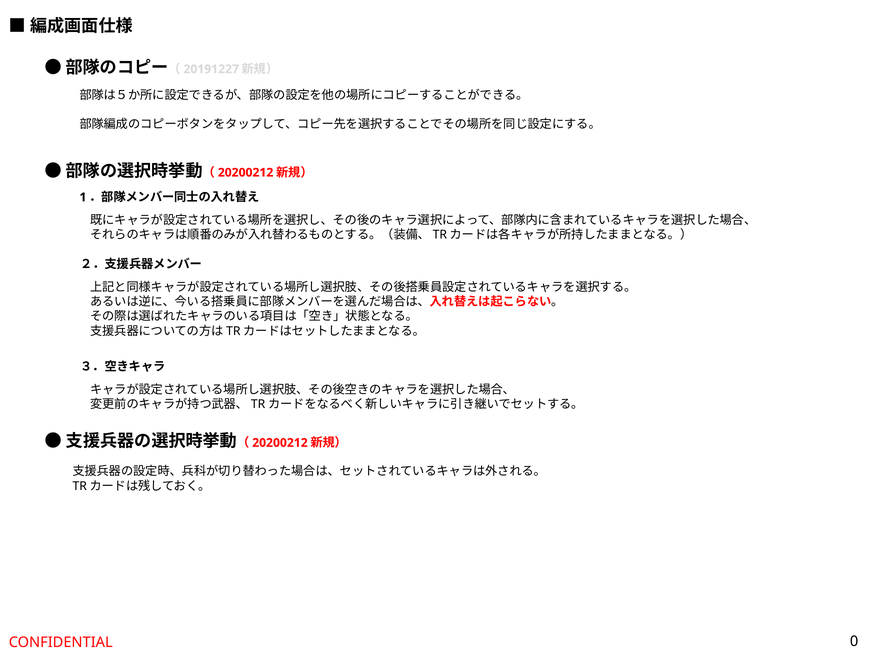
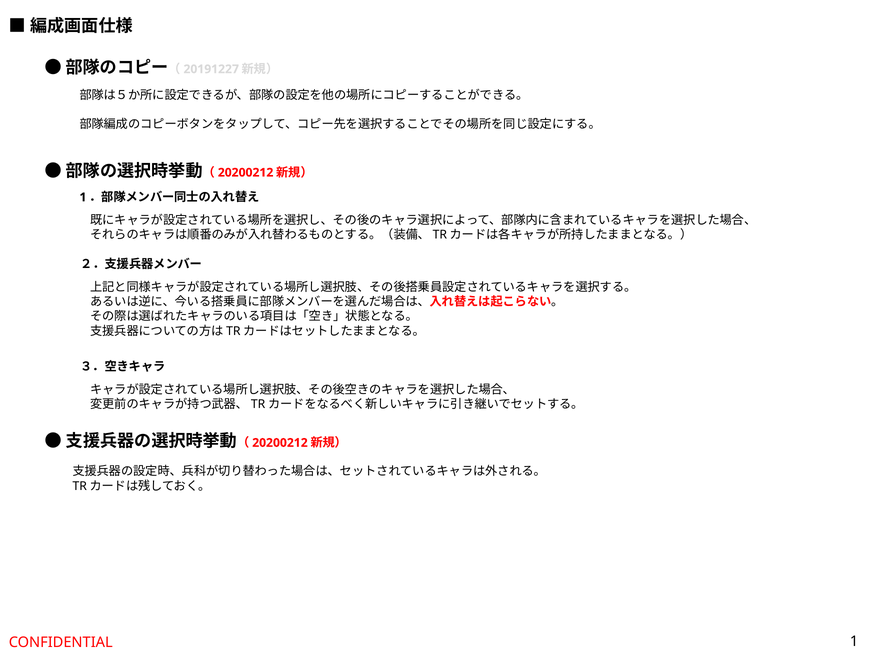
CONFIDENTIAL 0: 0 -> 1
